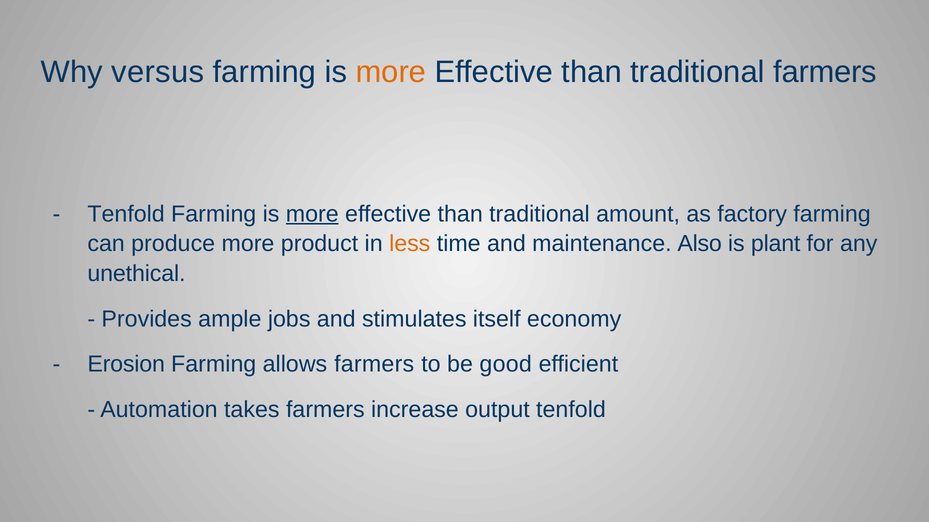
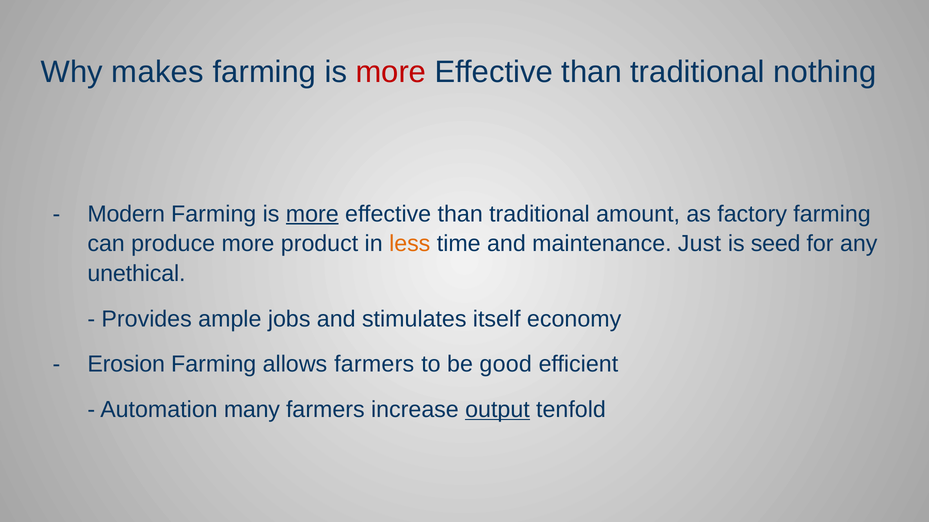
versus: versus -> makes
more at (391, 72) colour: orange -> red
traditional farmers: farmers -> nothing
Tenfold at (126, 214): Tenfold -> Modern
Also: Also -> Just
plant: plant -> seed
takes: takes -> many
output underline: none -> present
